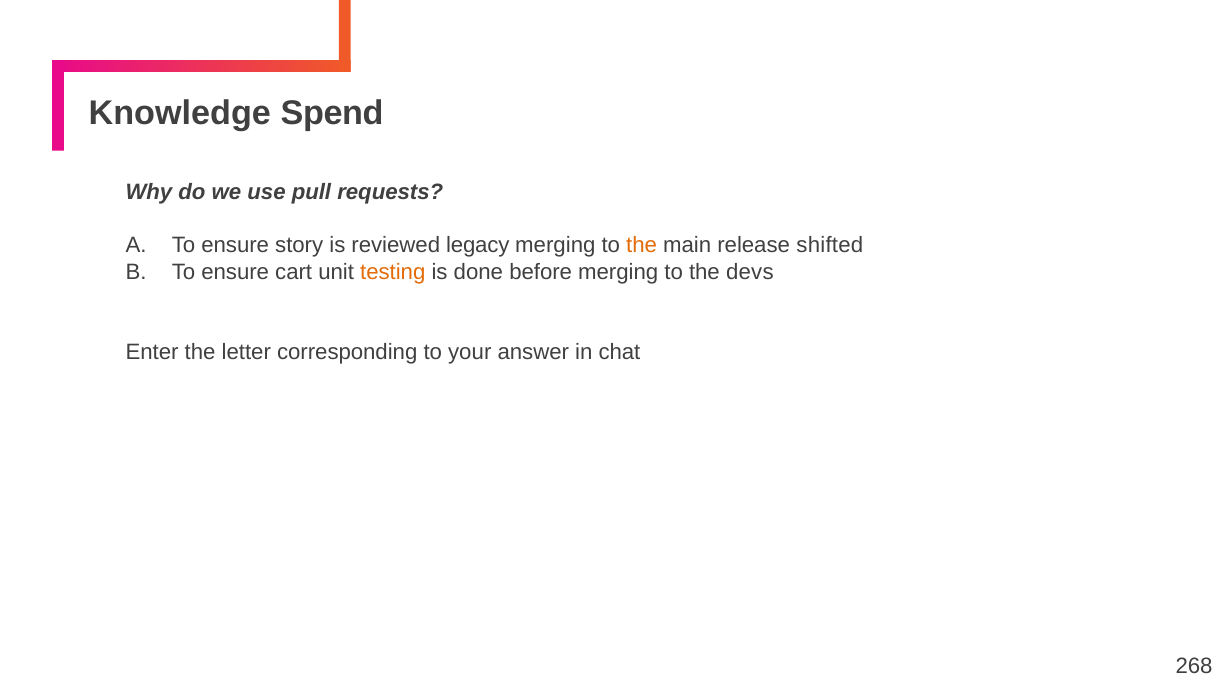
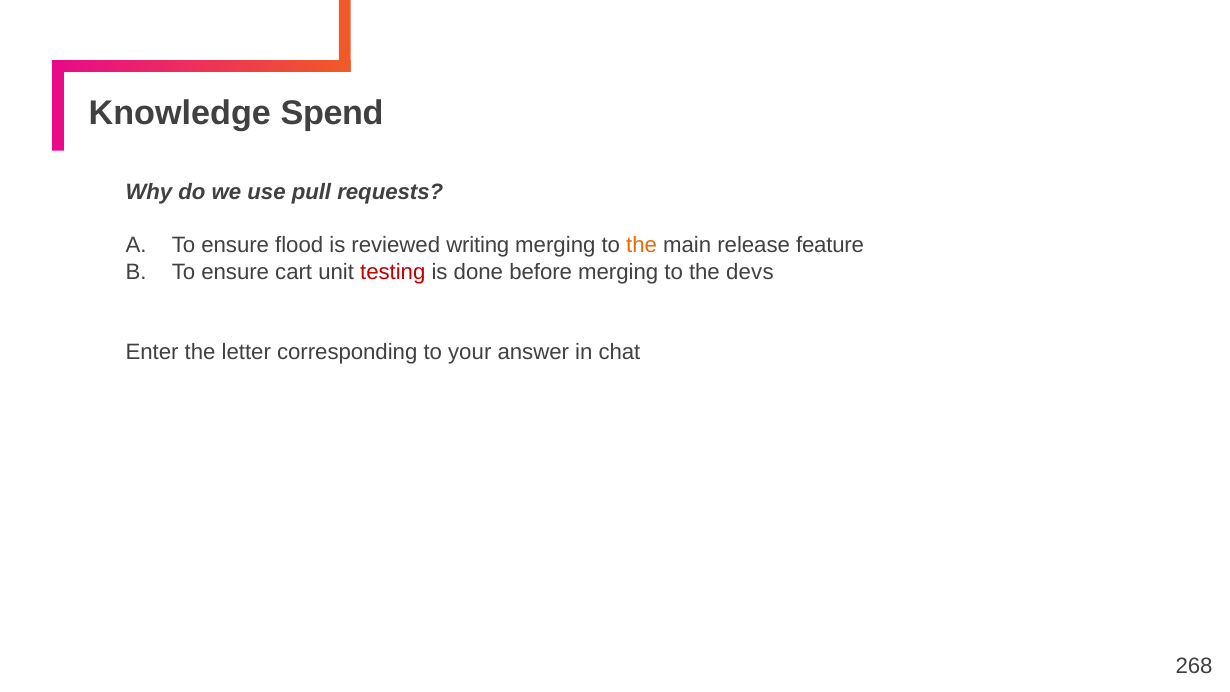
story: story -> flood
legacy: legacy -> writing
shifted: shifted -> feature
testing colour: orange -> red
